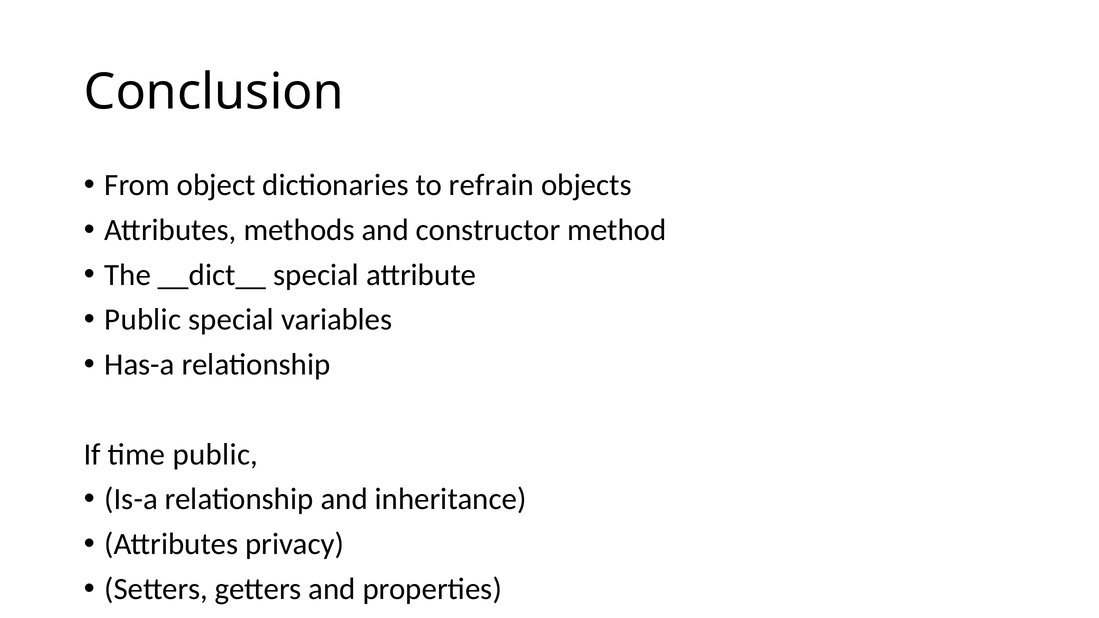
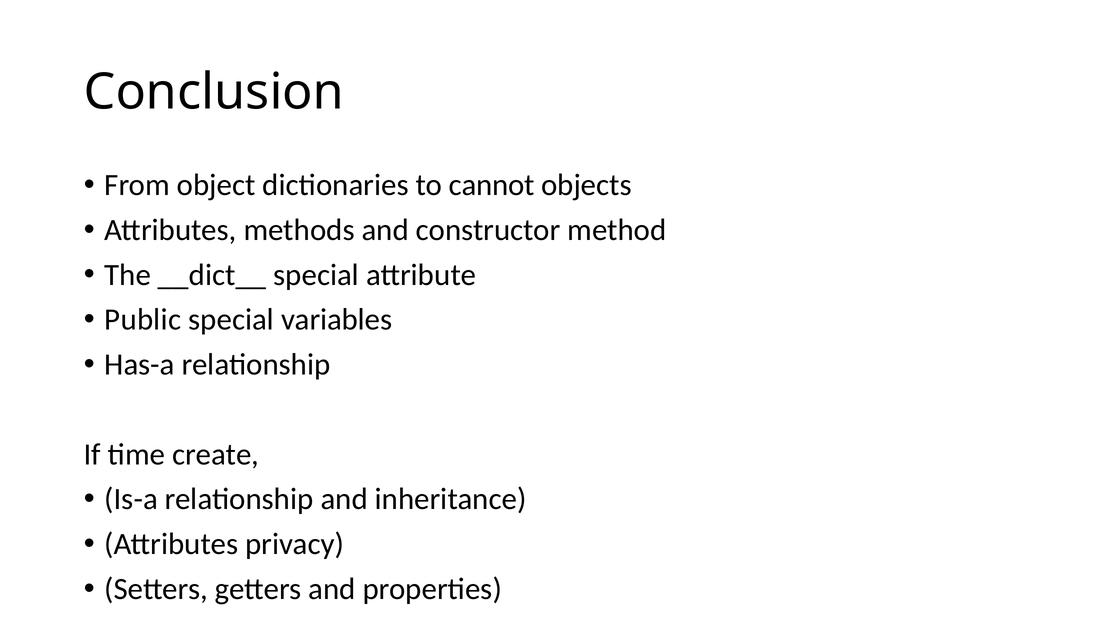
refrain: refrain -> cannot
time public: public -> create
